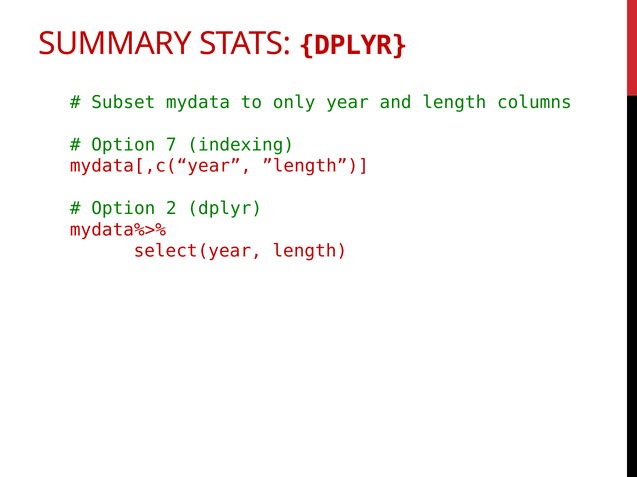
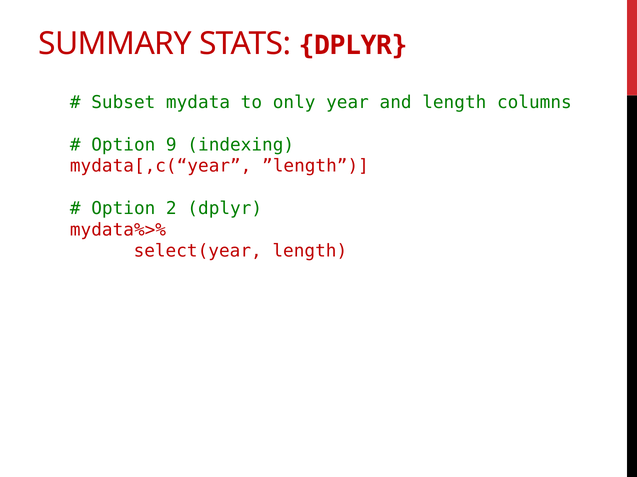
7: 7 -> 9
